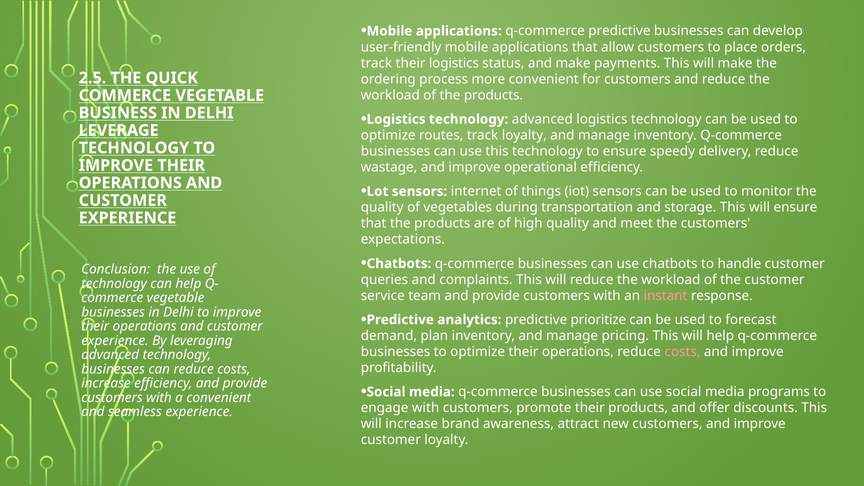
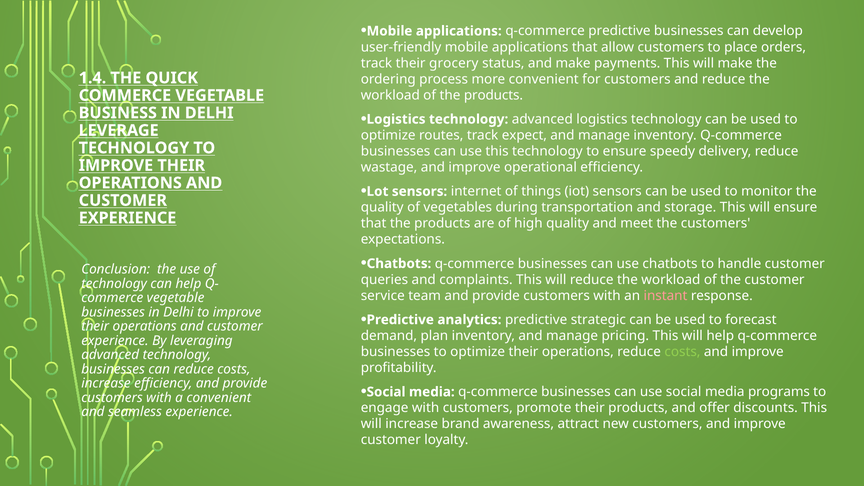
their logistics: logistics -> grocery
2.5: 2.5 -> 1.4
track loyalty: loyalty -> expect
prioritize: prioritize -> strategic
costs at (682, 352) colour: pink -> light green
